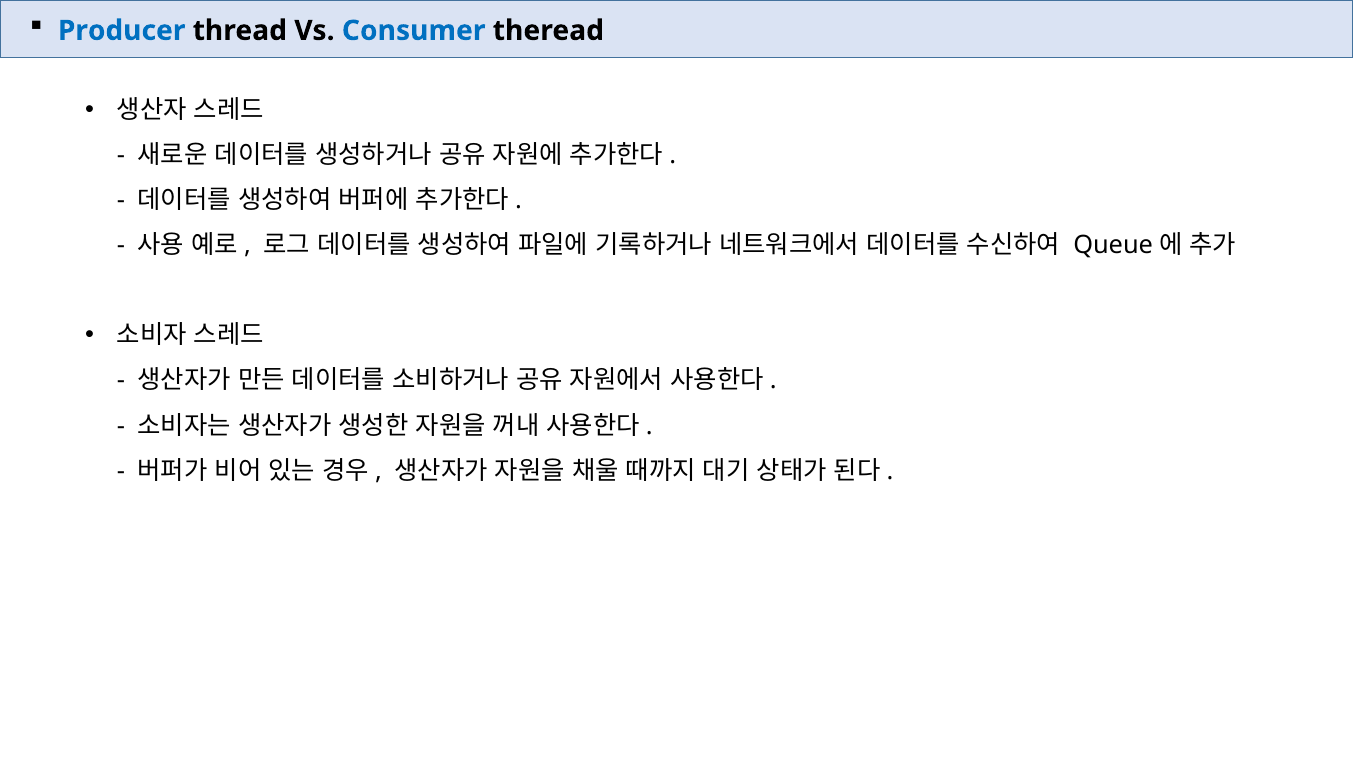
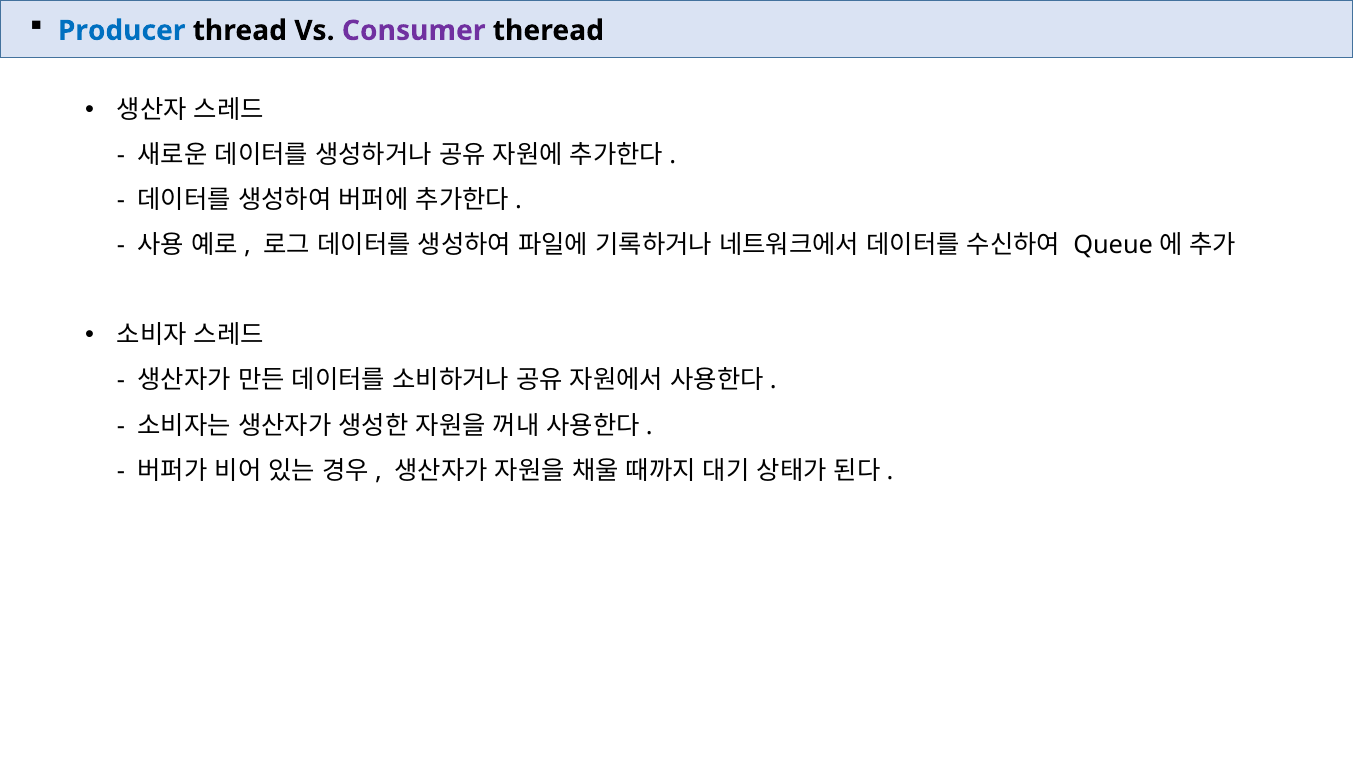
Consumer colour: blue -> purple
